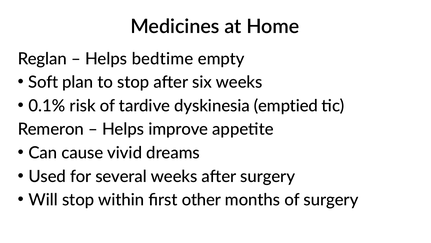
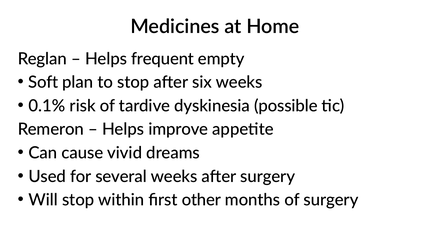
bedtime: bedtime -> frequent
emptied: emptied -> possible
